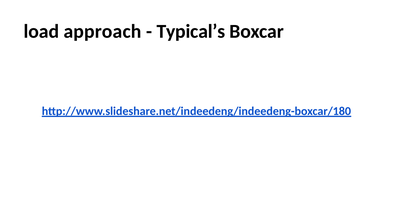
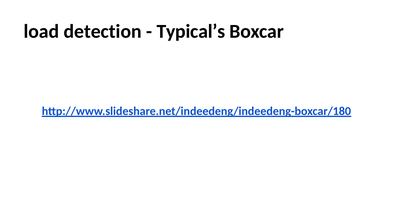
approach: approach -> detection
